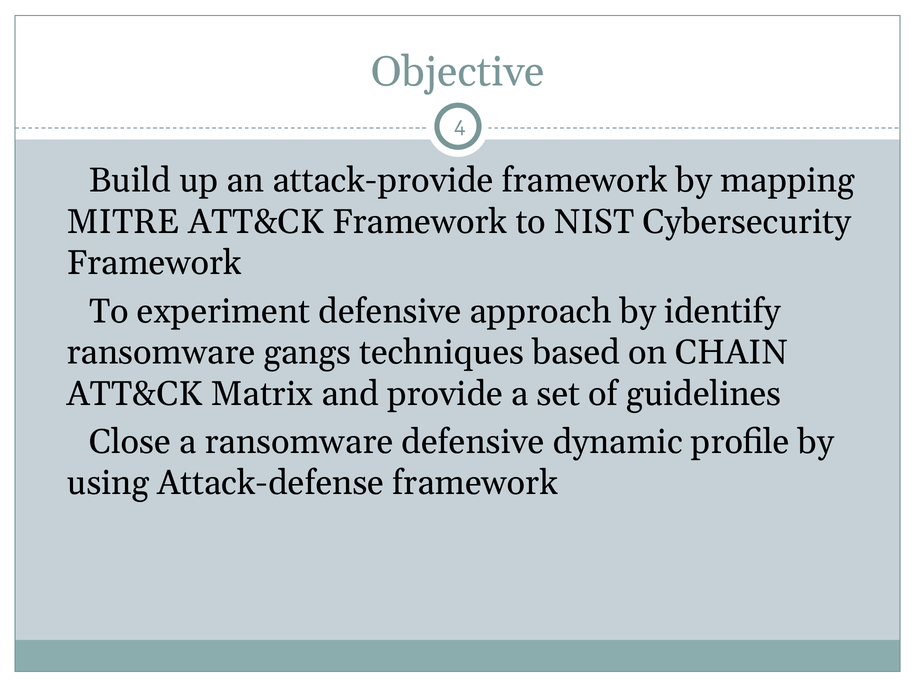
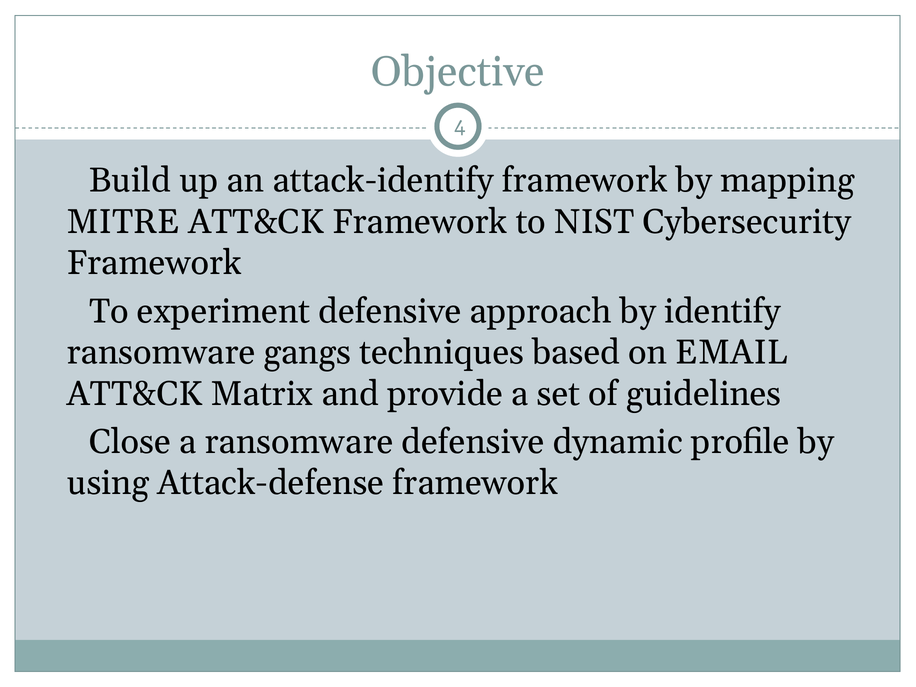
attack-provide: attack-provide -> attack-identify
CHAIN: CHAIN -> EMAIL
